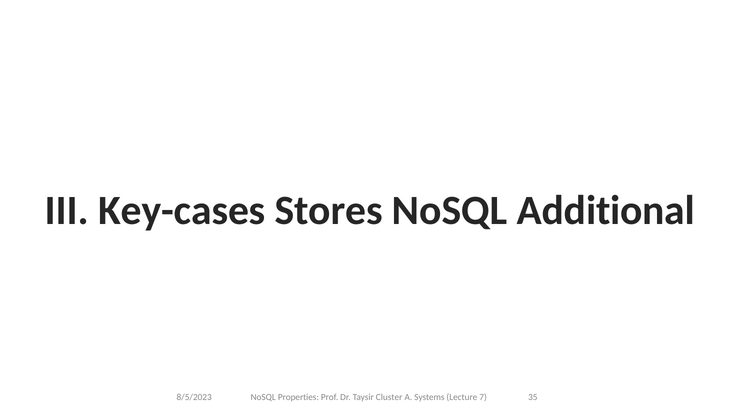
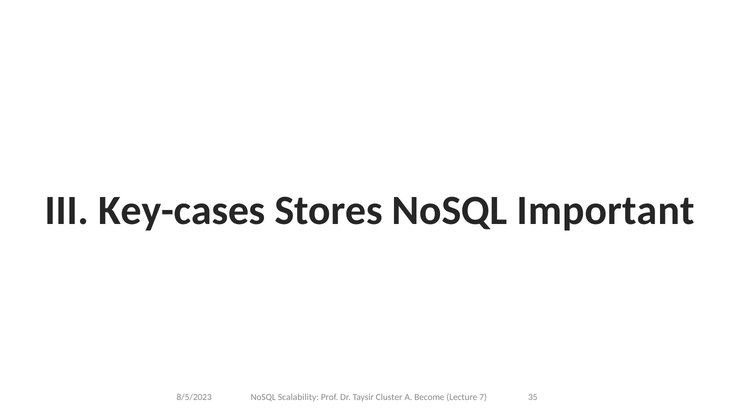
Additional: Additional -> Important
Properties: Properties -> Scalability
Systems: Systems -> Become
